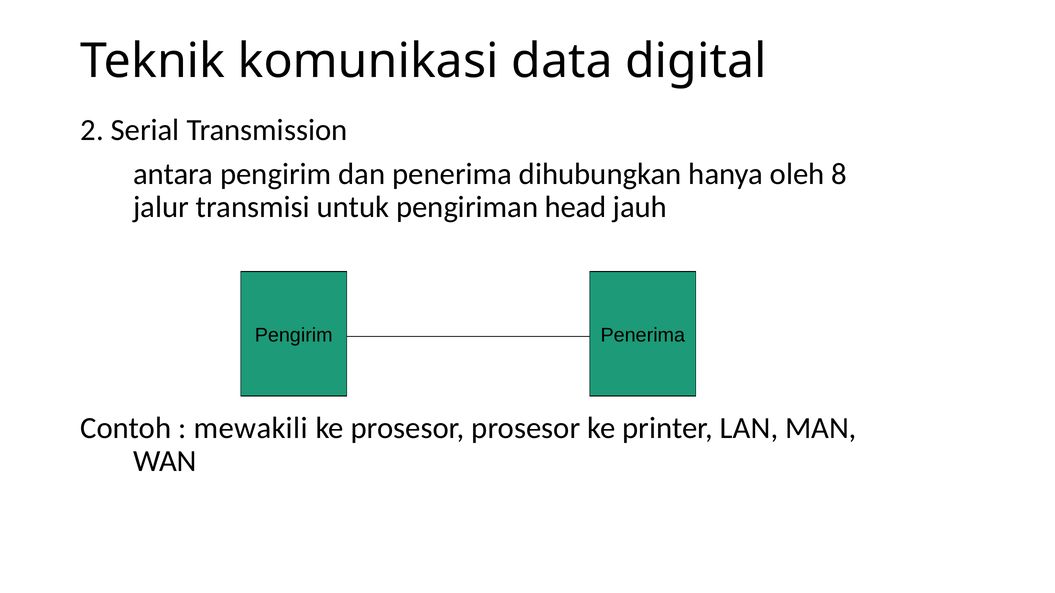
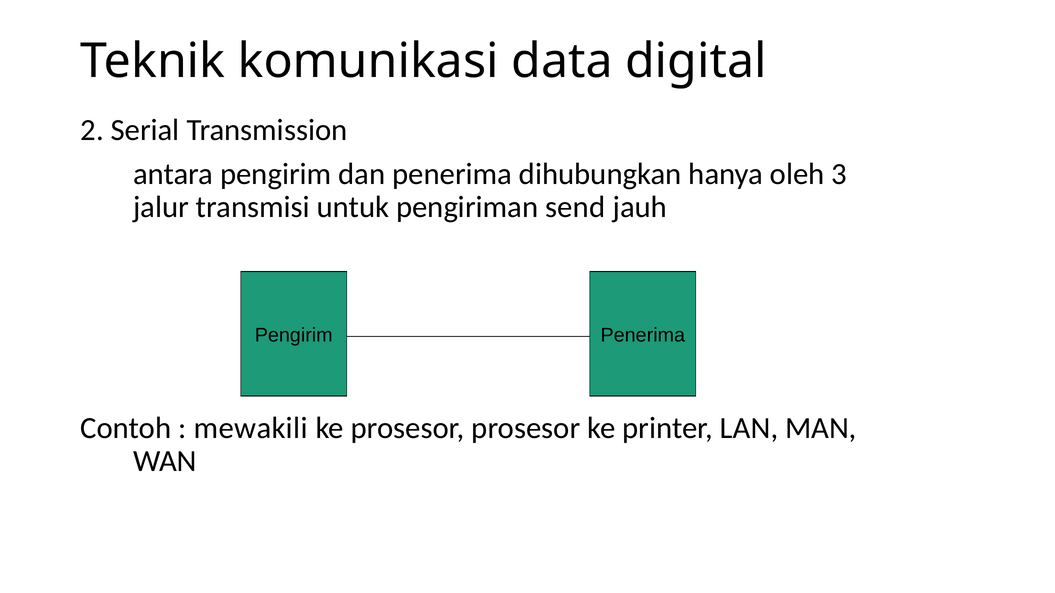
8: 8 -> 3
head: head -> send
